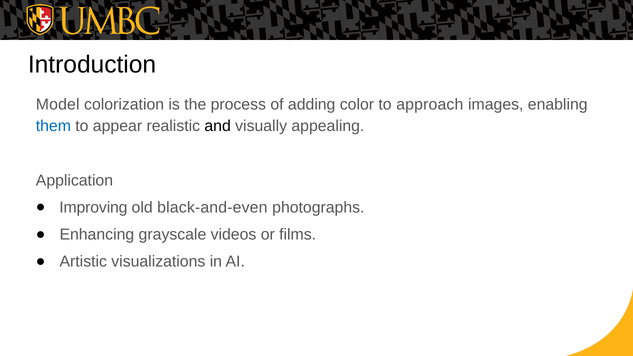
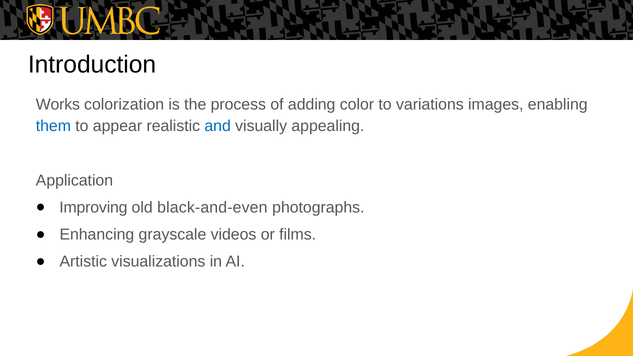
Model: Model -> Works
approach: approach -> variations
and colour: black -> blue
